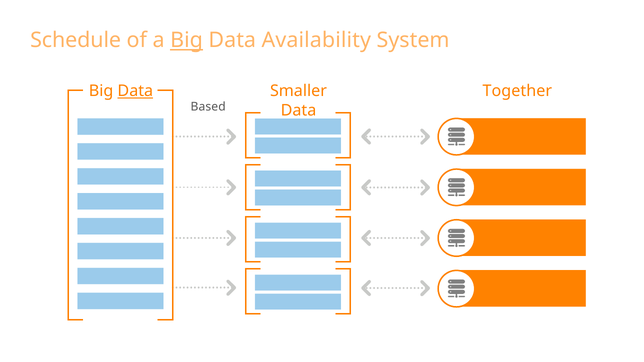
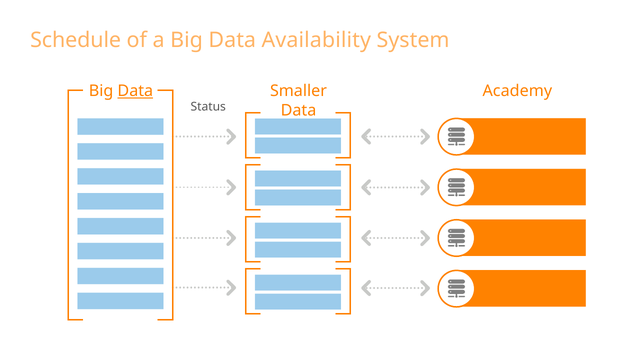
Big at (187, 40) underline: present -> none
Together: Together -> Academy
Based: Based -> Status
